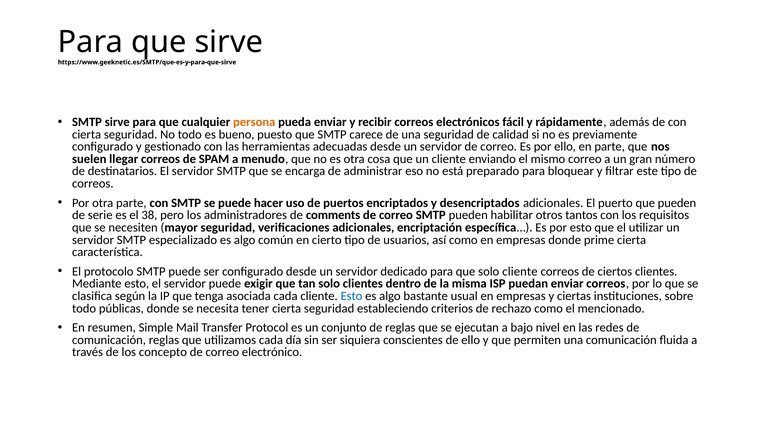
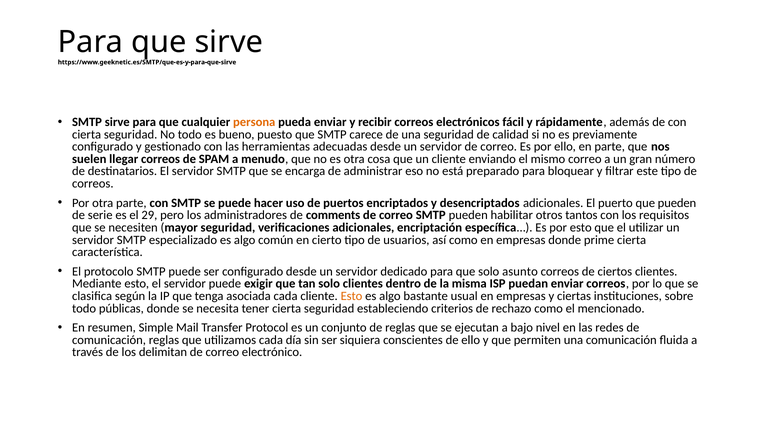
38: 38 -> 29
solo cliente: cliente -> asunto
Esto at (352, 296) colour: blue -> orange
concepto: concepto -> delimitan
